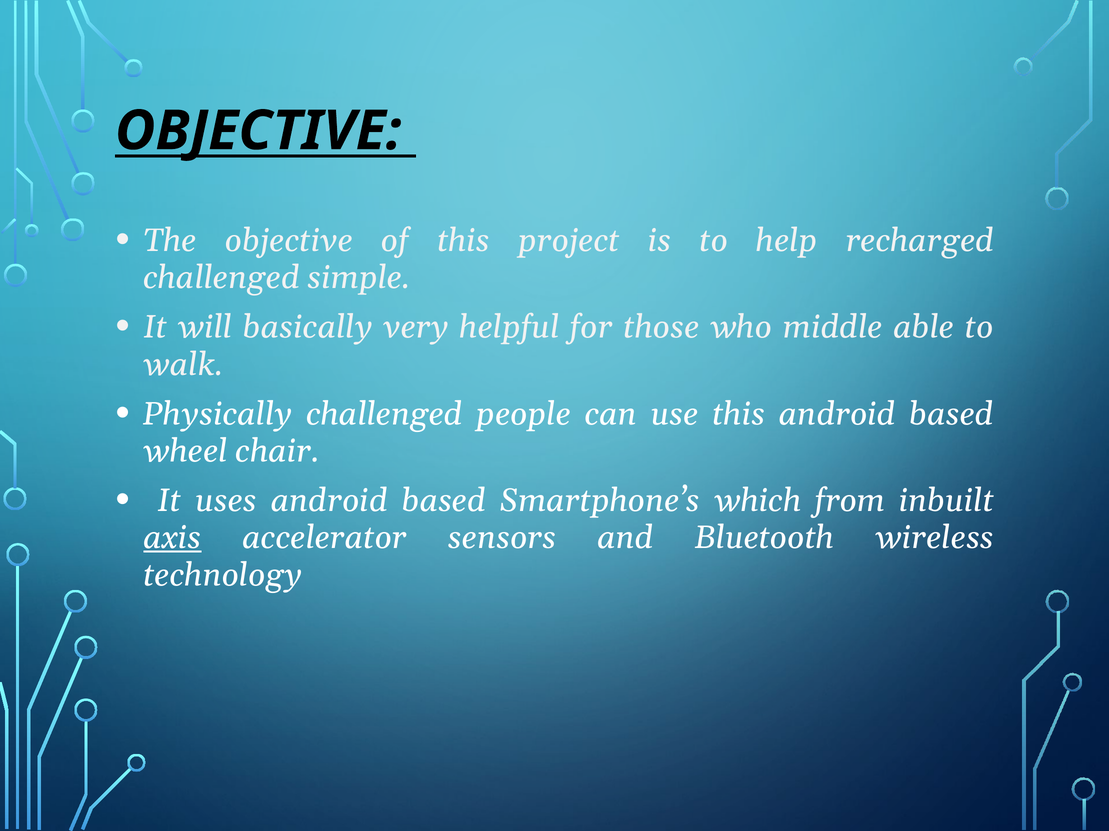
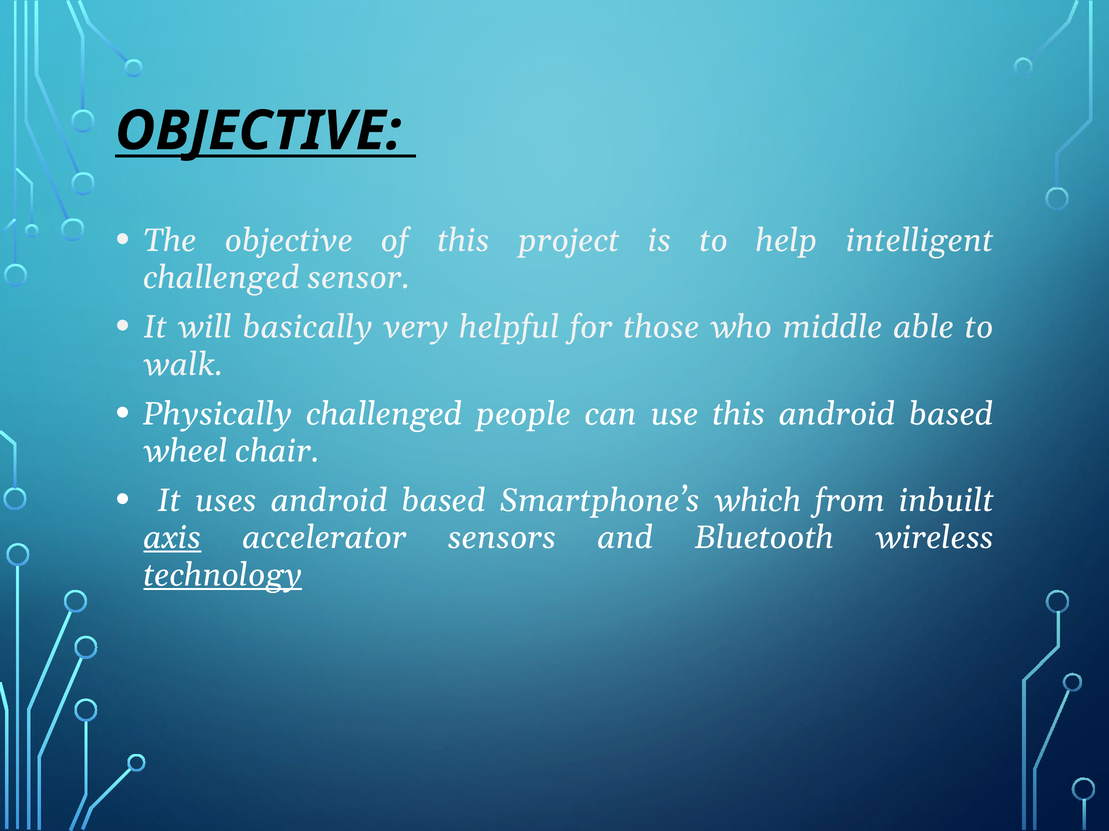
recharged: recharged -> intelligent
simple: simple -> sensor
technology underline: none -> present
